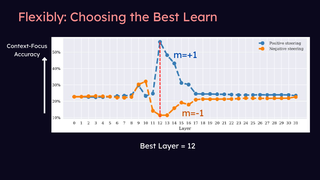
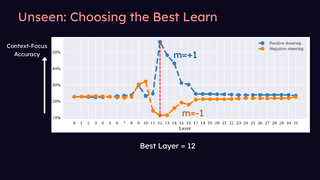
Flexibly: Flexibly -> Unseen
